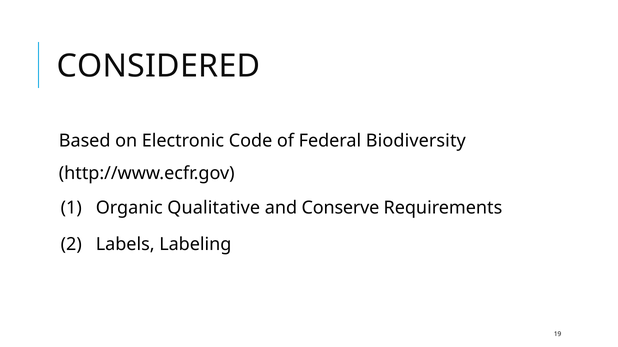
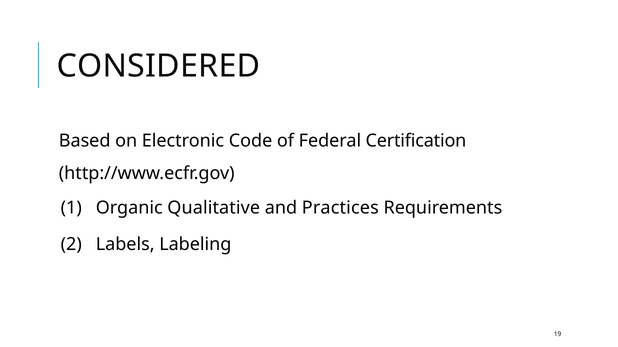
Biodiversity: Biodiversity -> Certification
Conserve: Conserve -> Practices
